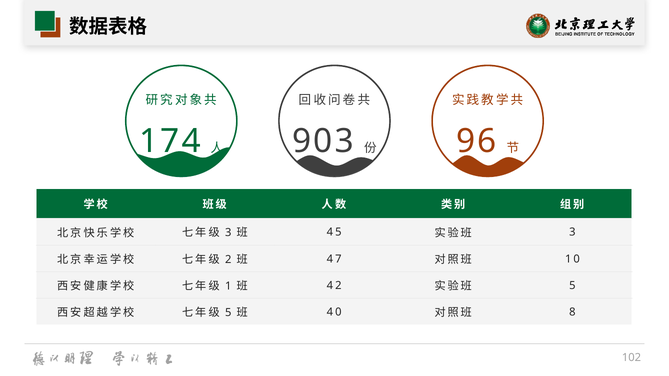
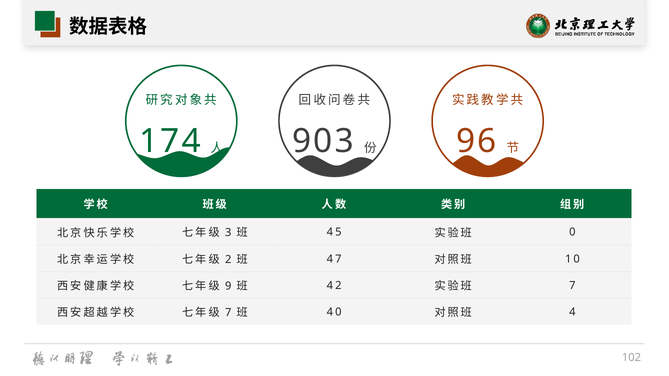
3 at (572, 232): 3 -> 0
1: 1 -> 9
5 at (572, 286): 5 -> 7
5 at (228, 313): 5 -> 7
8: 8 -> 4
